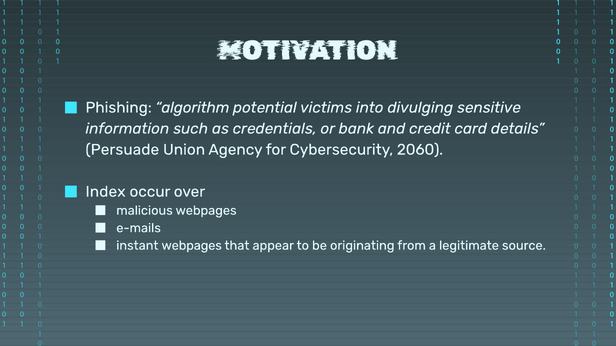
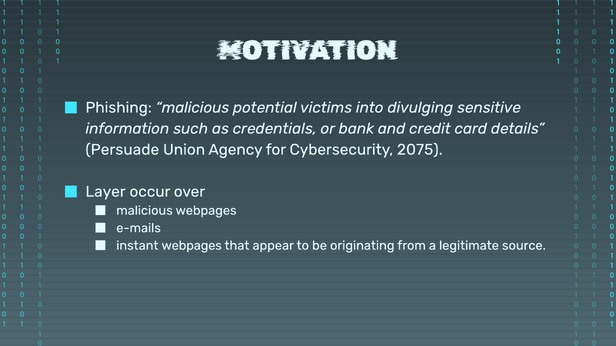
Phishing algorithm: algorithm -> malicious
2060: 2060 -> 2075
Index: Index -> Layer
